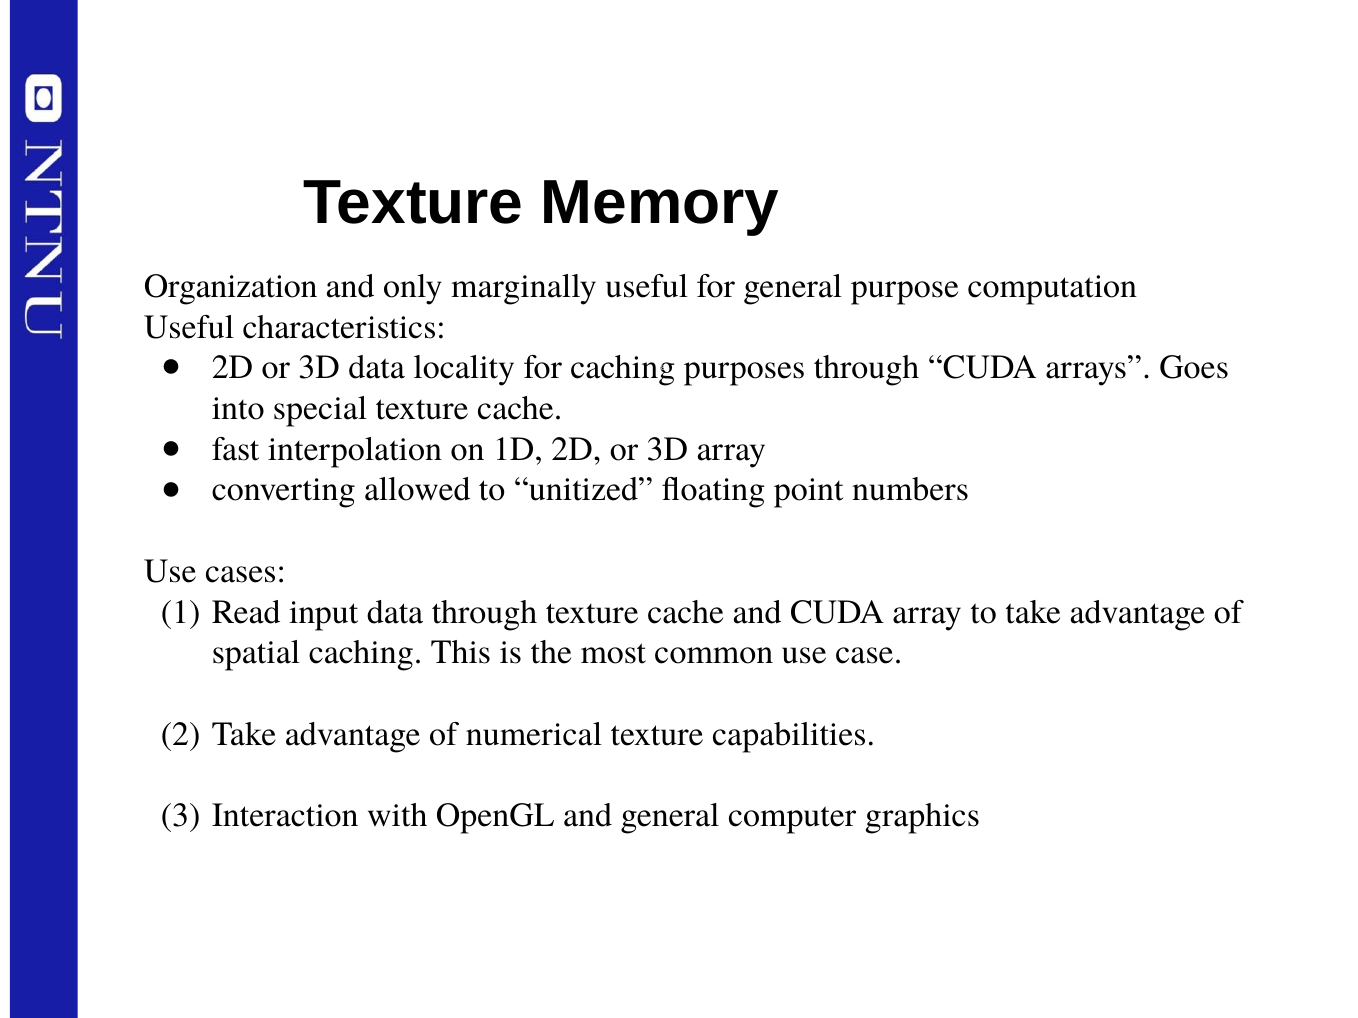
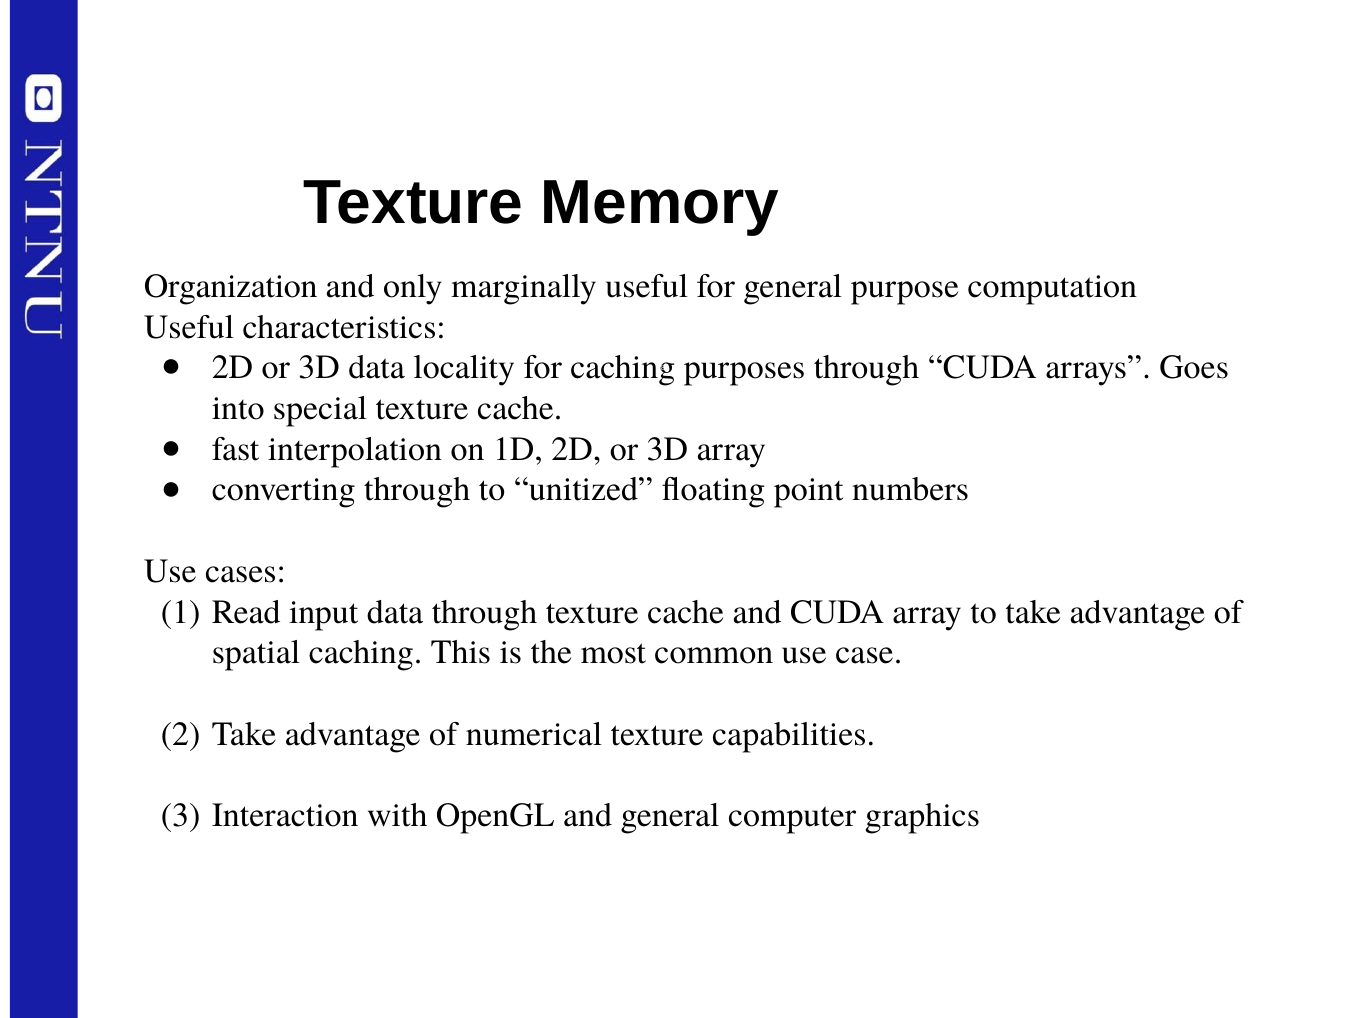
converting allowed: allowed -> through
